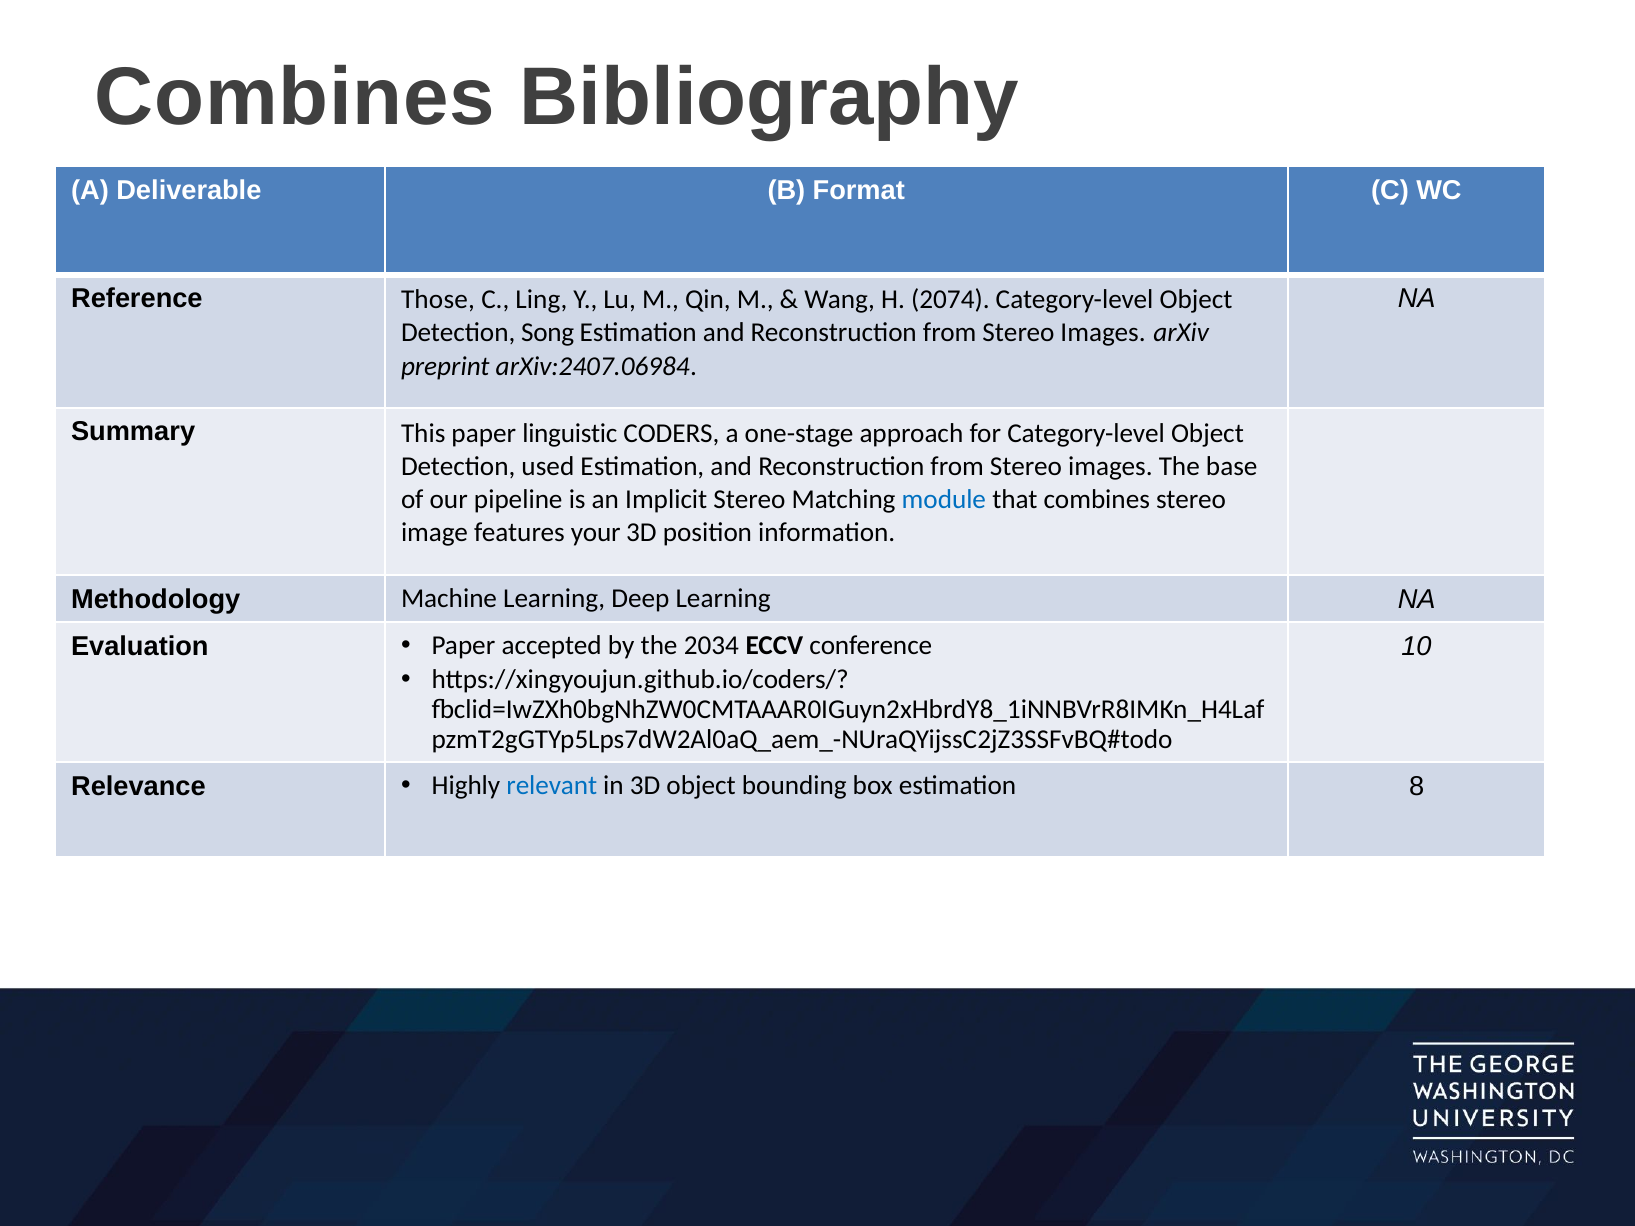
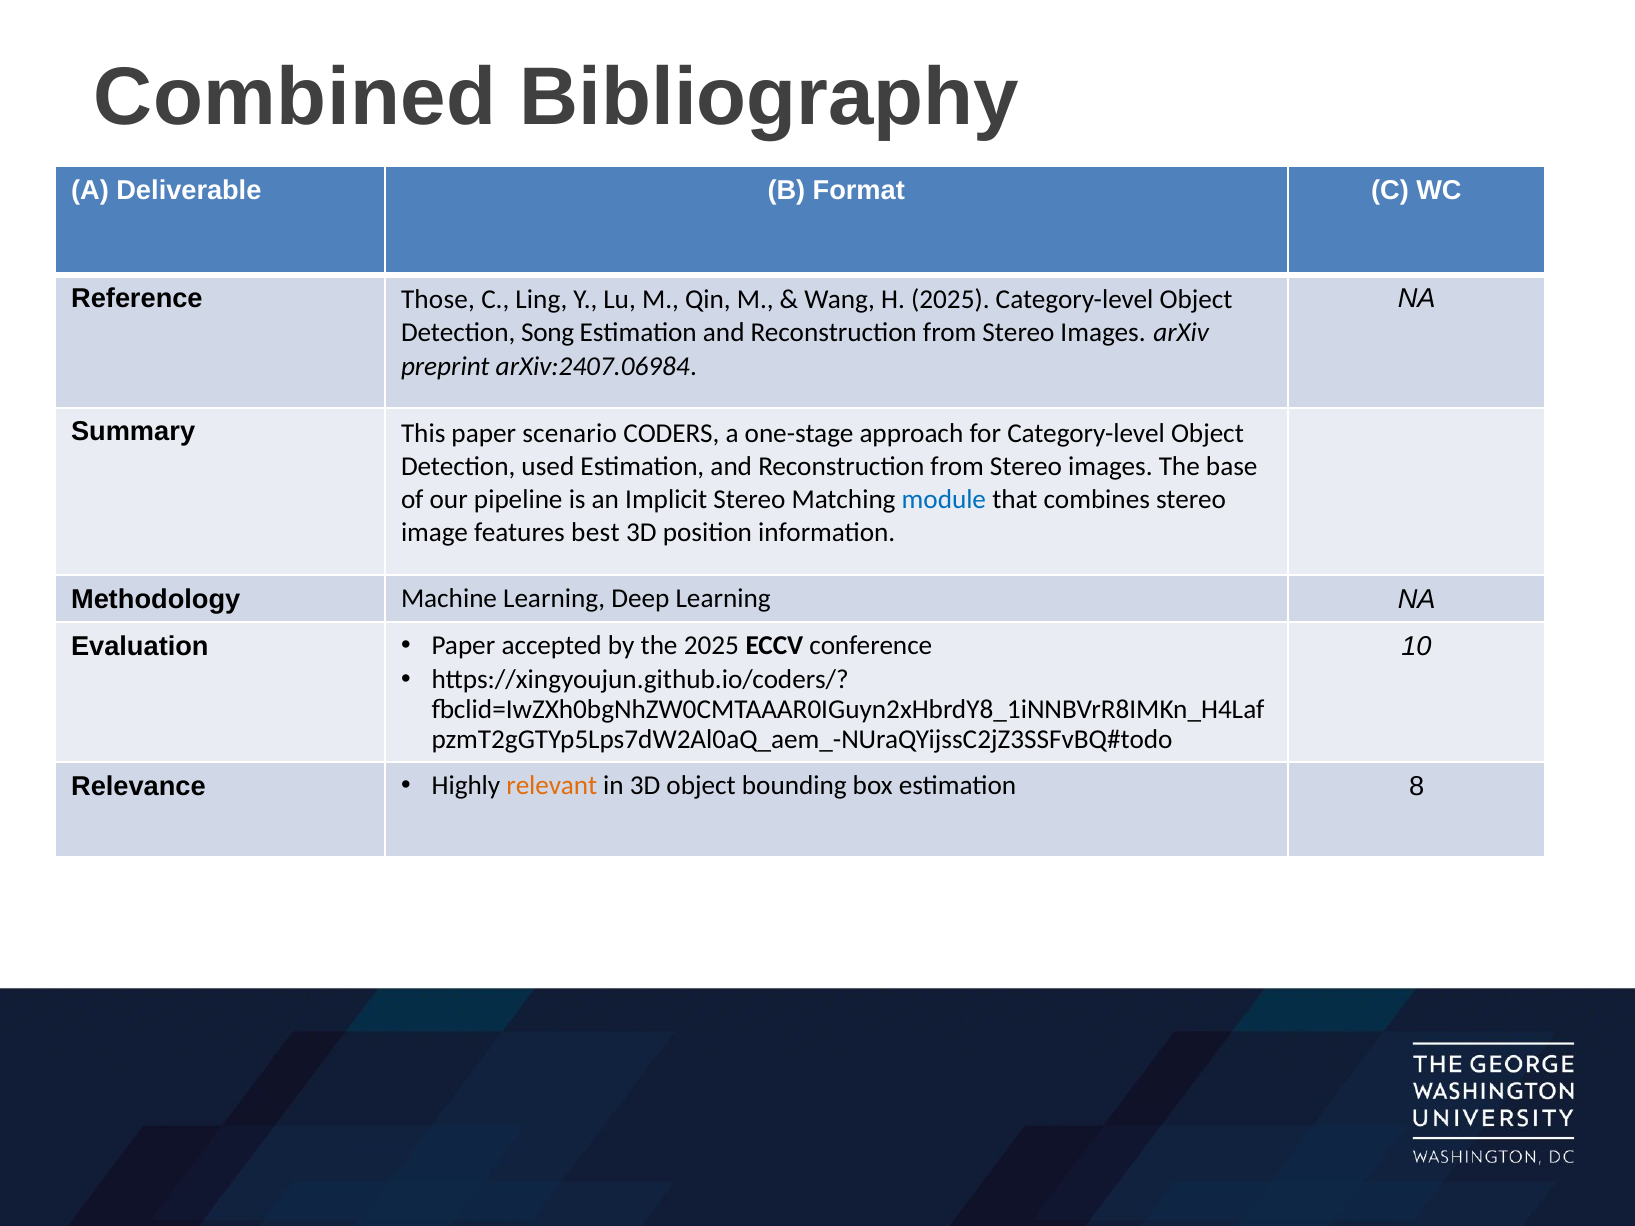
Combines at (295, 97): Combines -> Combined
H 2074: 2074 -> 2025
linguistic: linguistic -> scenario
your: your -> best
the 2034: 2034 -> 2025
relevant colour: blue -> orange
